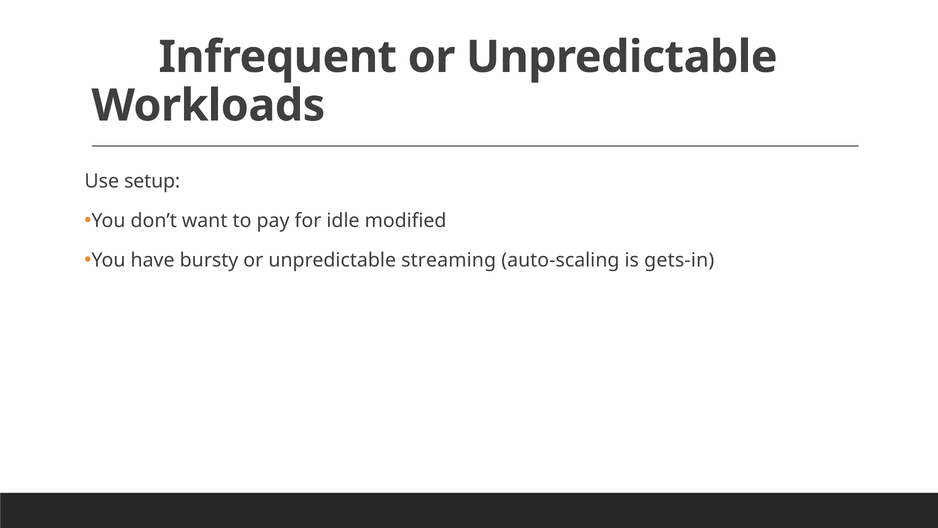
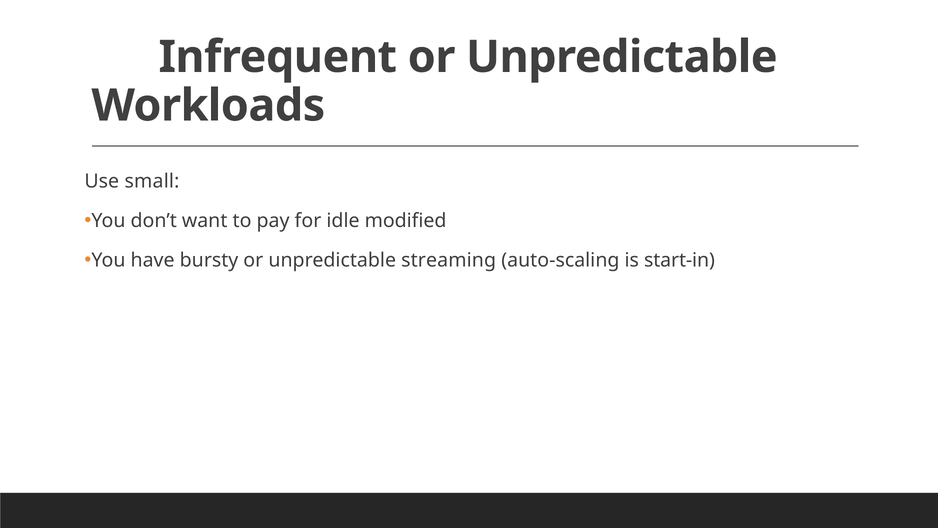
setup: setup -> small
gets-in: gets-in -> start-in
